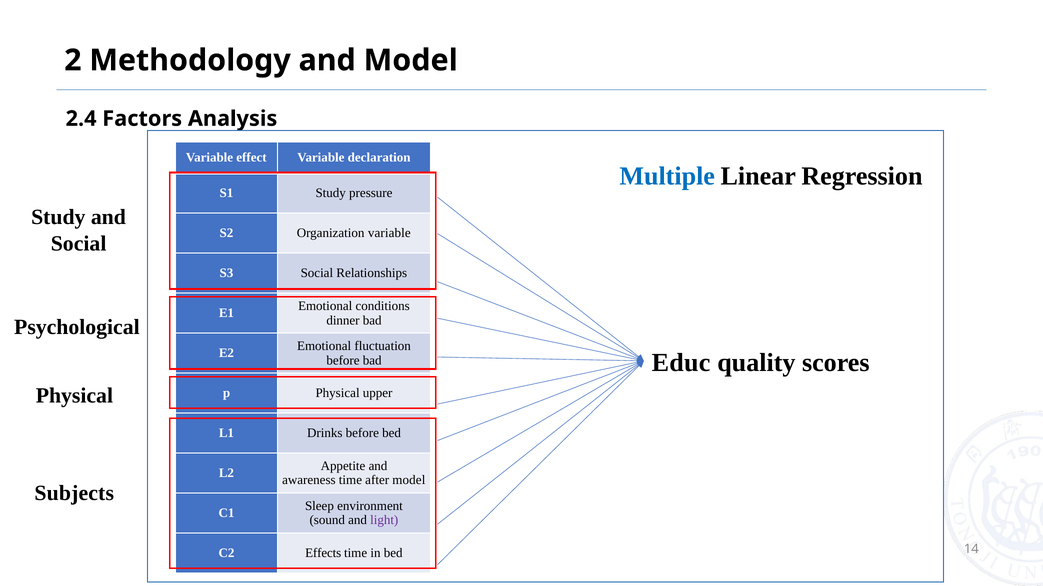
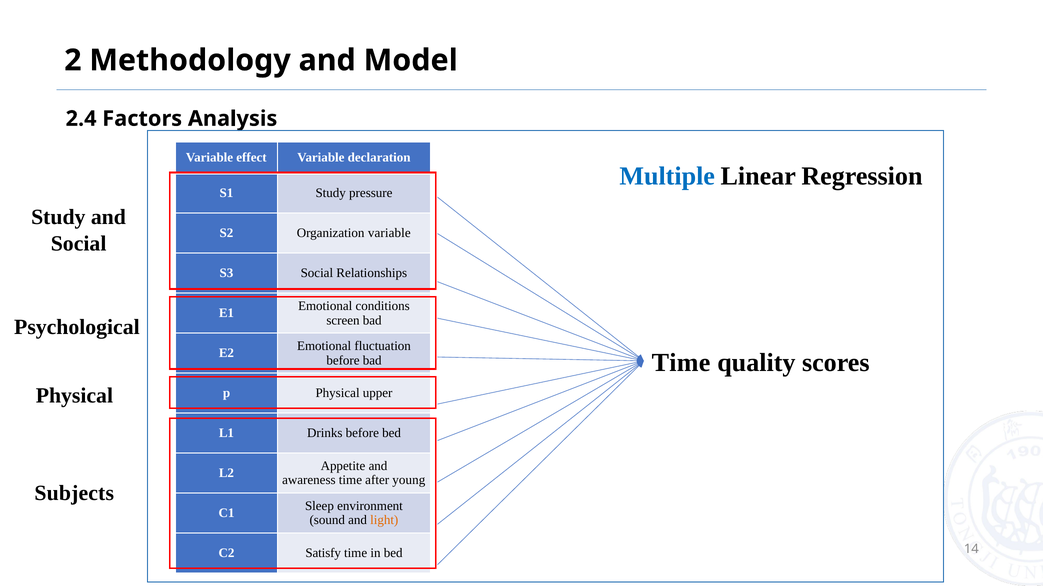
dinner: dinner -> screen
Educ at (681, 363): Educ -> Time
after model: model -> young
light colour: purple -> orange
Effects: Effects -> Satisfy
